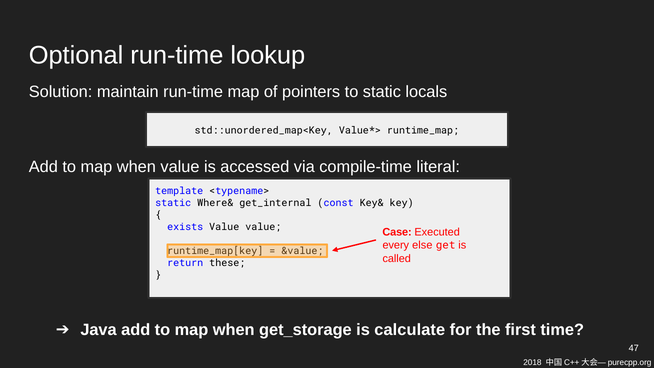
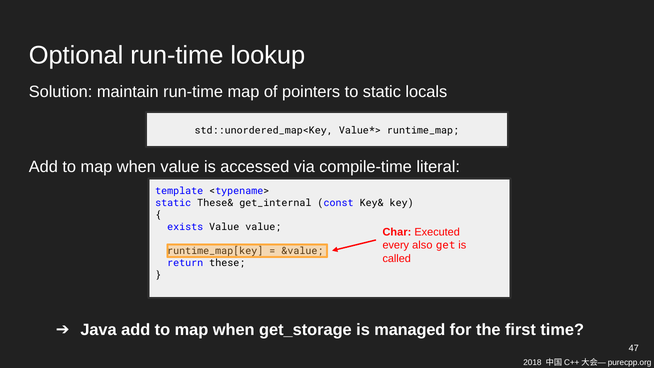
Where&: Where& -> These&
Case: Case -> Char
else: else -> also
calculate: calculate -> managed
